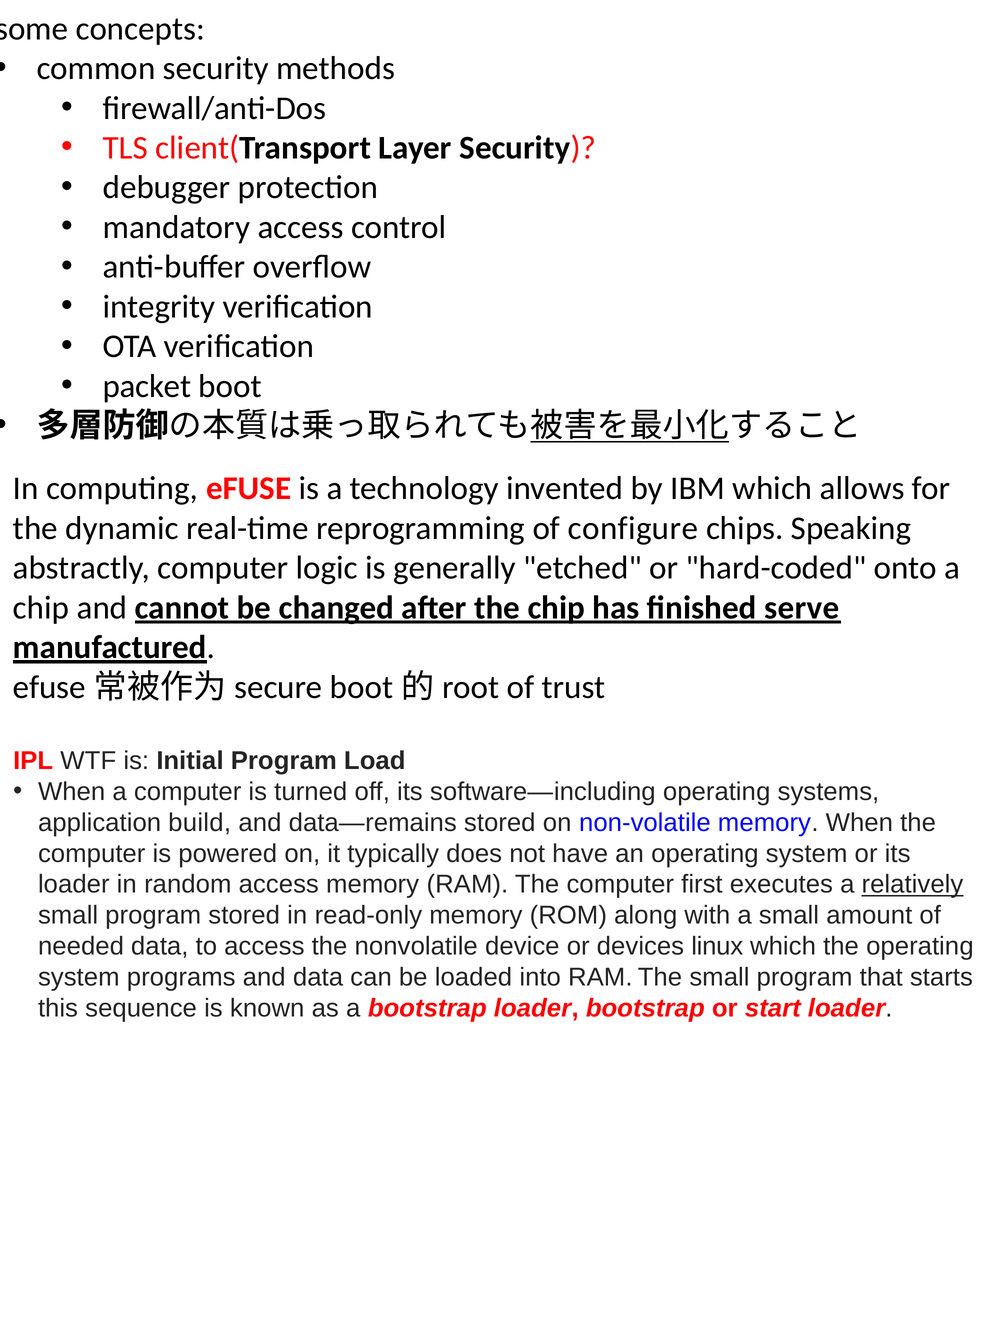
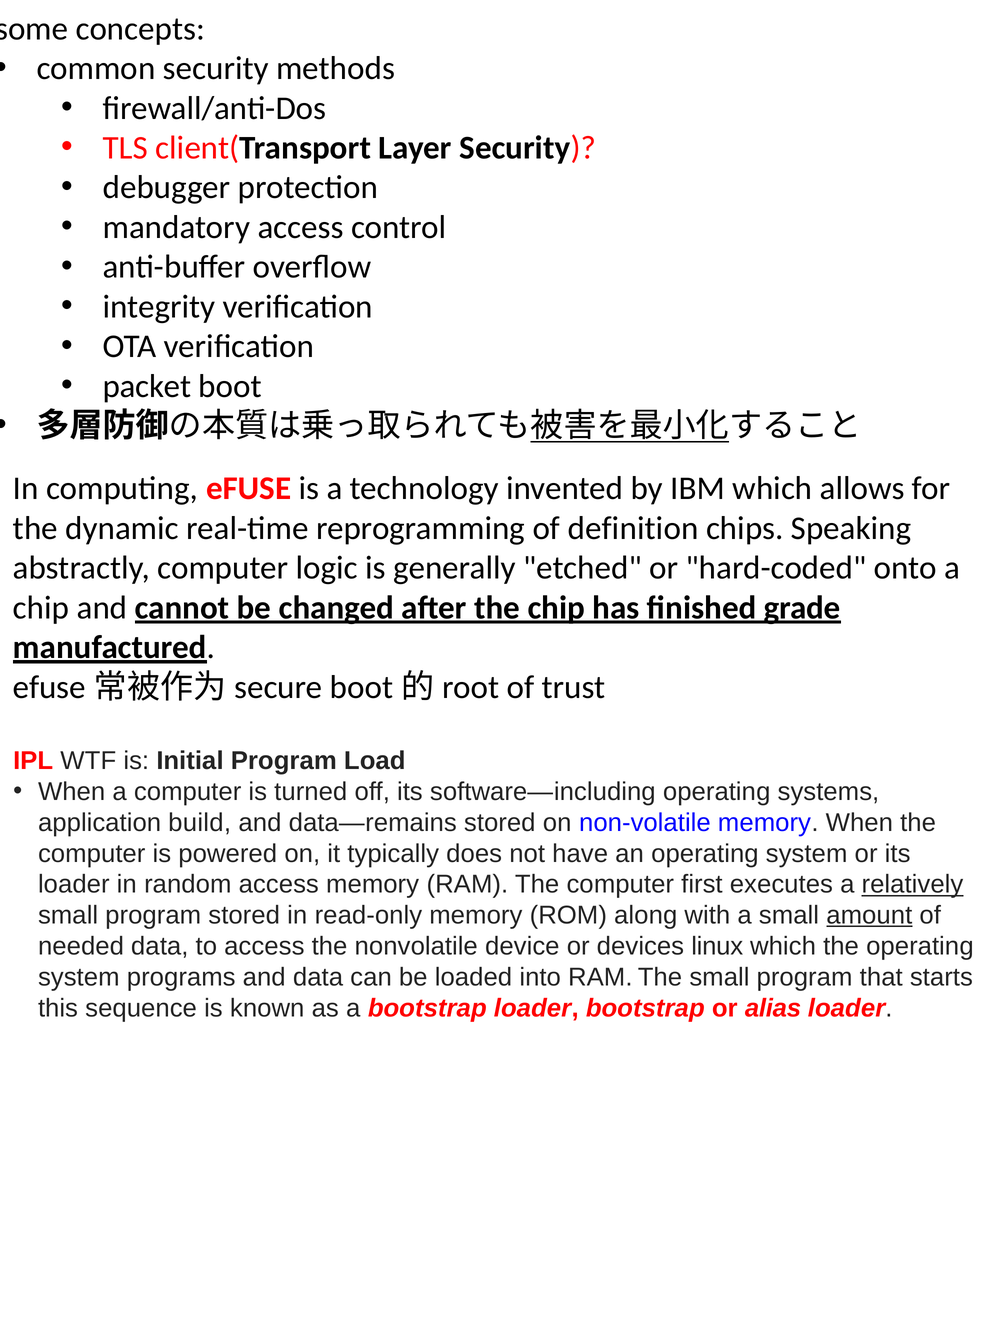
configure: configure -> definition
serve: serve -> grade
amount underline: none -> present
start: start -> alias
